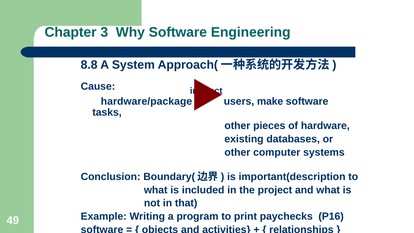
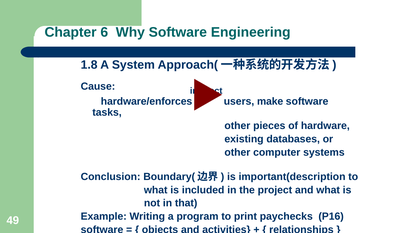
3: 3 -> 6
8.8: 8.8 -> 1.8
hardware/package: hardware/package -> hardware/enforces
